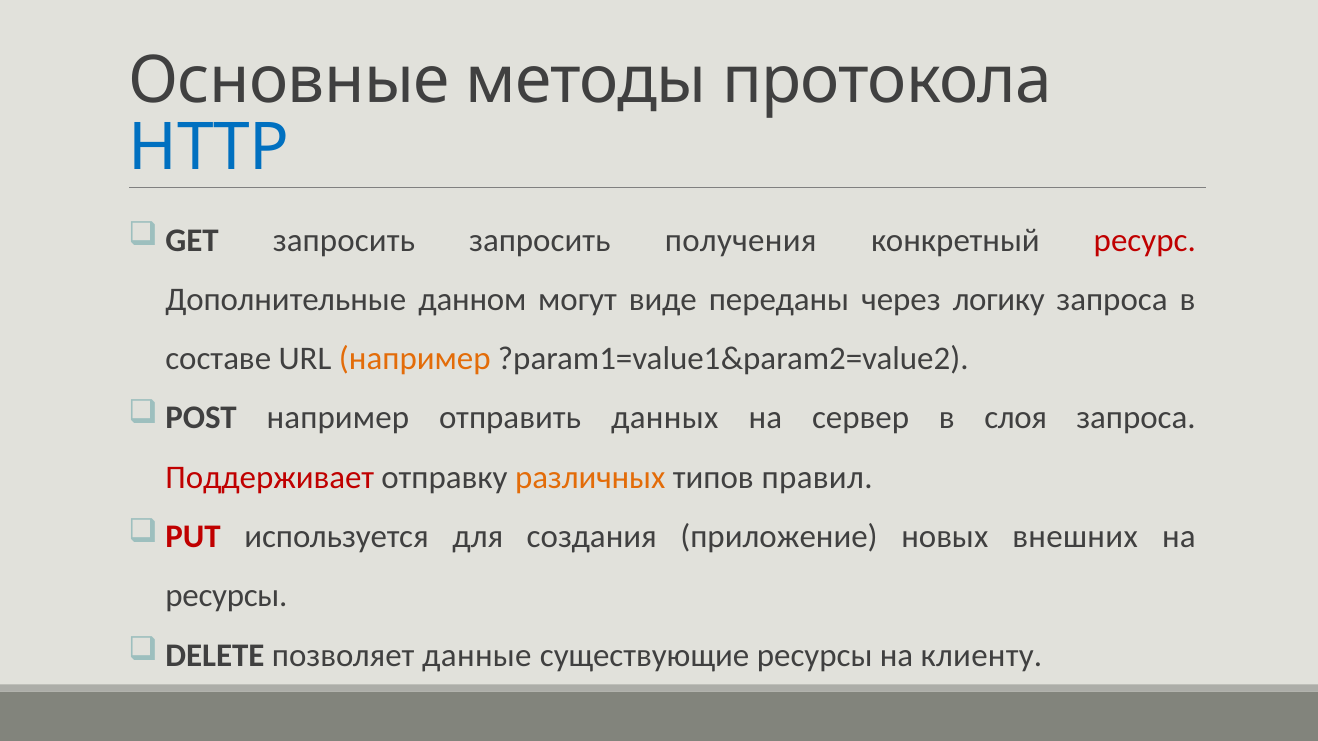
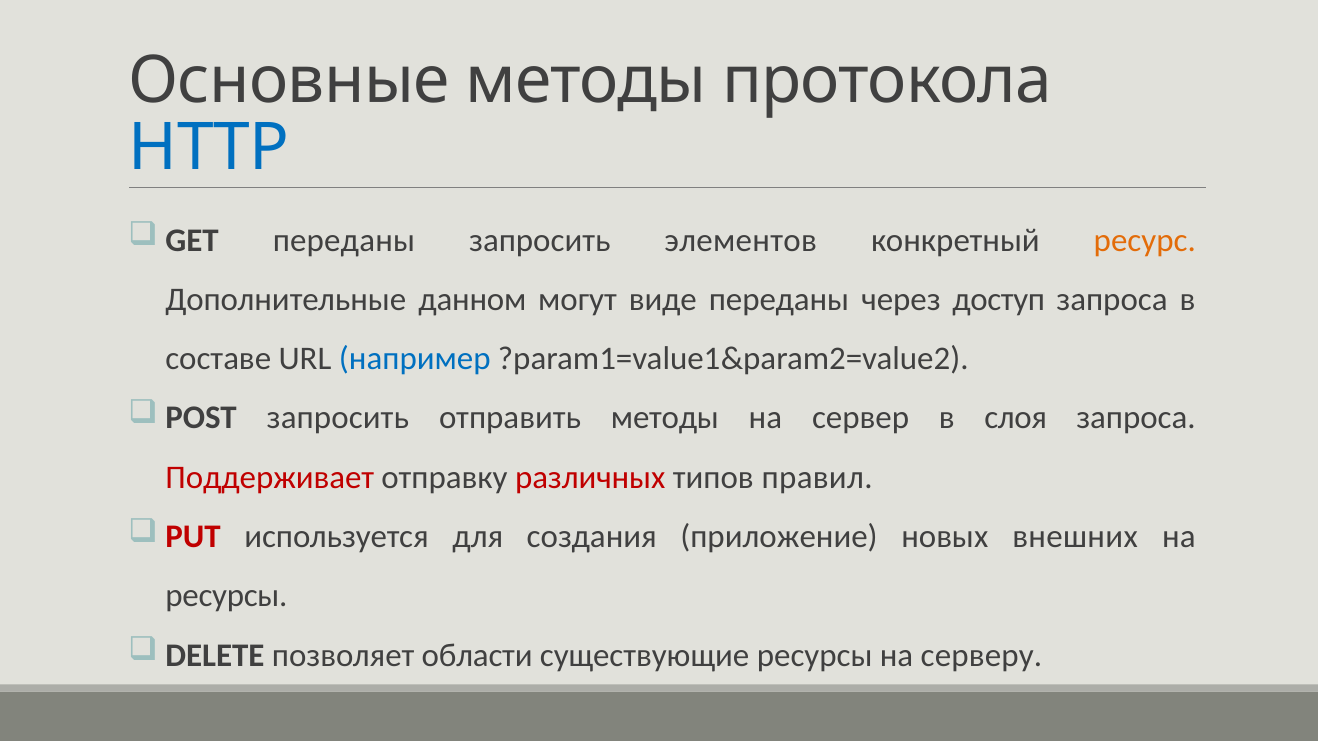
GET запросить: запросить -> переданы
получения: получения -> элементов
ресурс colour: red -> orange
логику: логику -> доступ
например at (415, 359) colour: orange -> blue
POST например: например -> запросить
отправить данных: данных -> методы
различных colour: orange -> red
данные: данные -> области
клиенту: клиенту -> серверу
